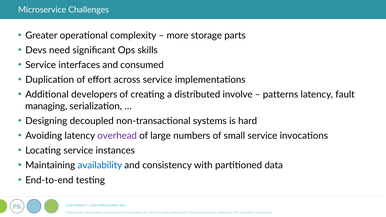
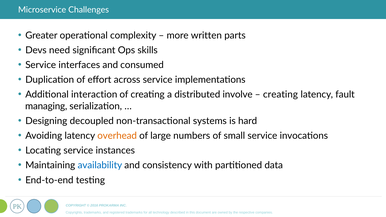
storage: storage -> written
developers: developers -> interaction
patterns at (281, 95): patterns -> creating
overhead colour: purple -> orange
